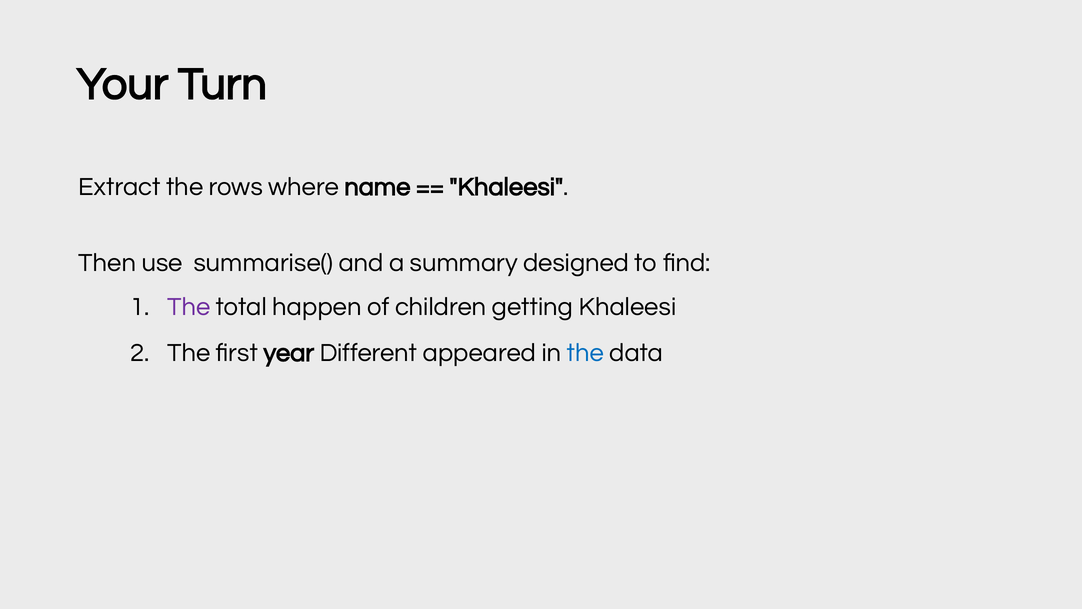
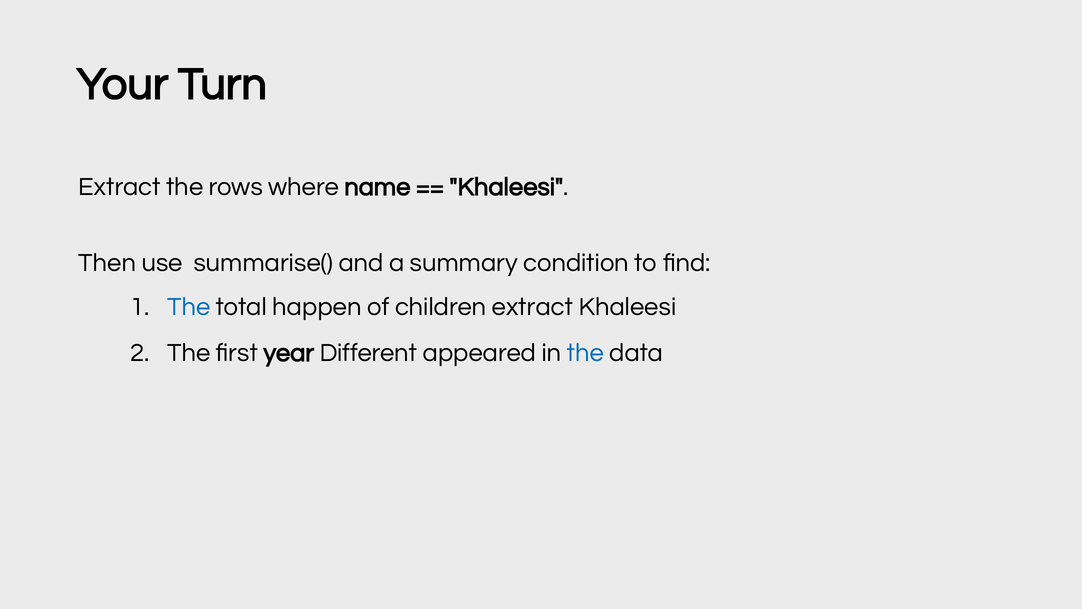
designed: designed -> condition
The at (189, 307) colour: purple -> blue
children getting: getting -> extract
